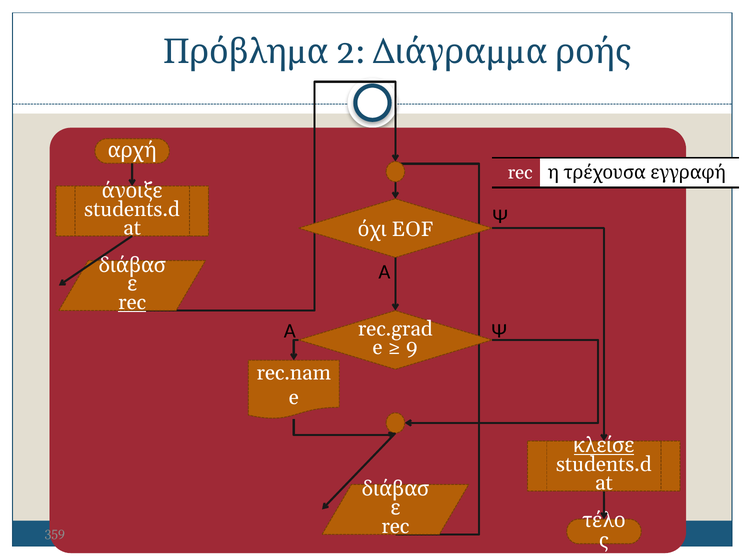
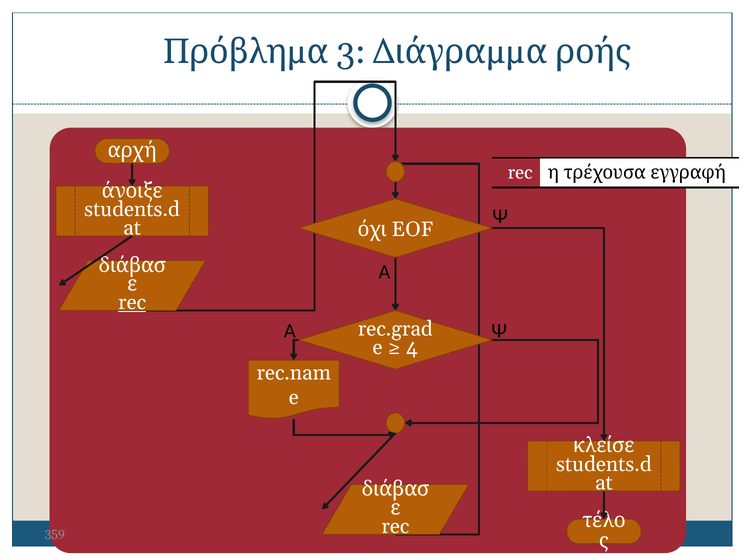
2: 2 -> 3
9: 9 -> 4
κλείσε underline: present -> none
